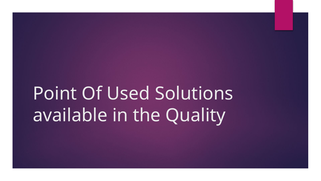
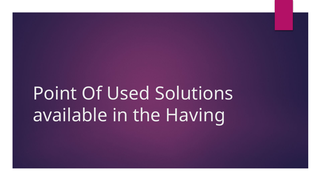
Quality: Quality -> Having
